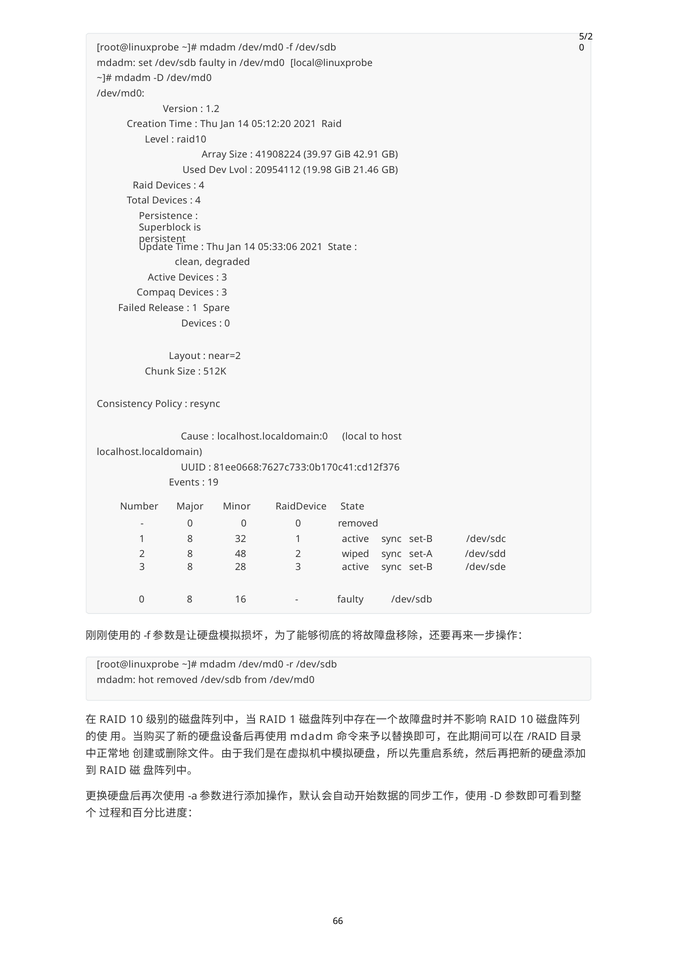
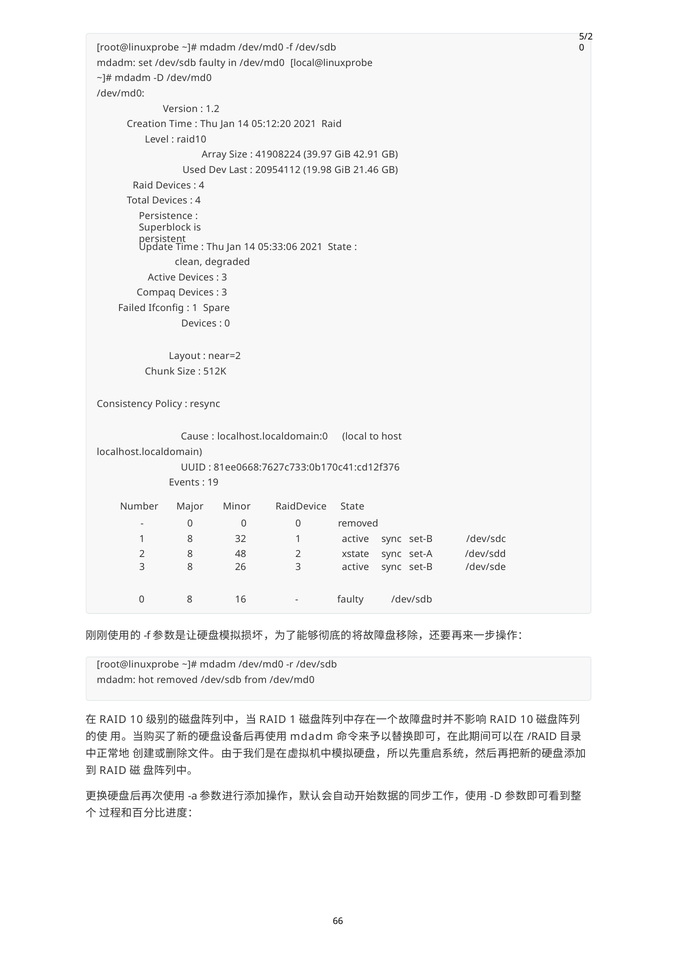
Lvol: Lvol -> Last
Release: Release -> Ifconfig
wiped: wiped -> xstate
28: 28 -> 26
